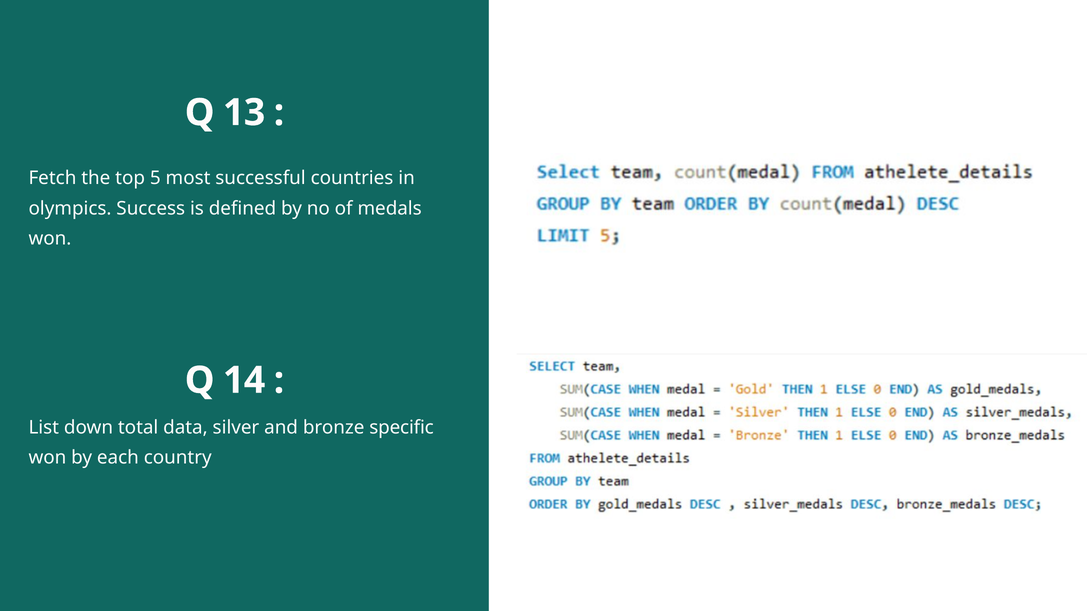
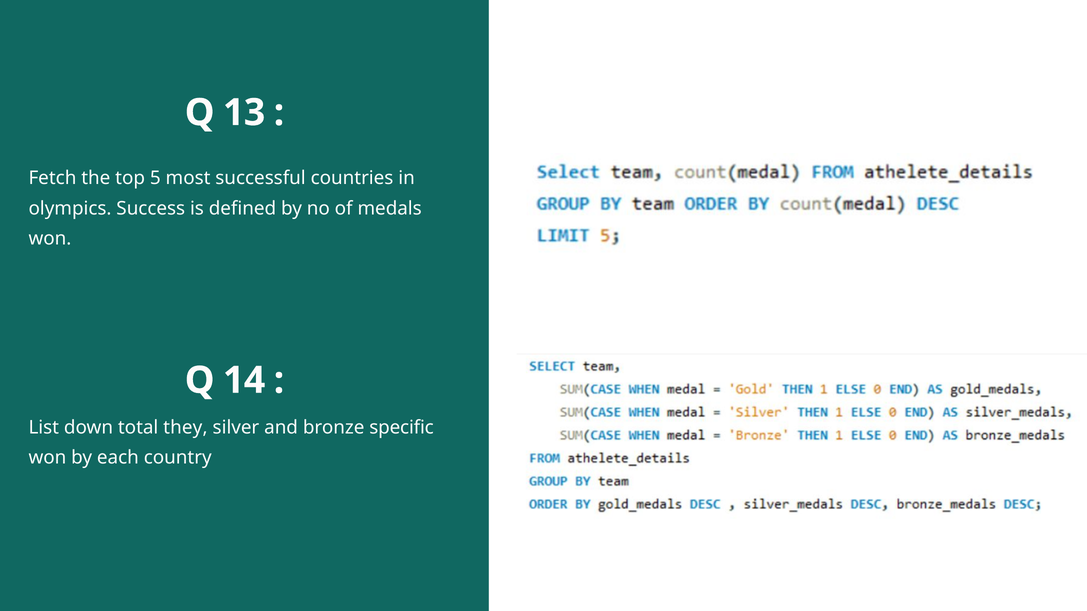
data: data -> they
